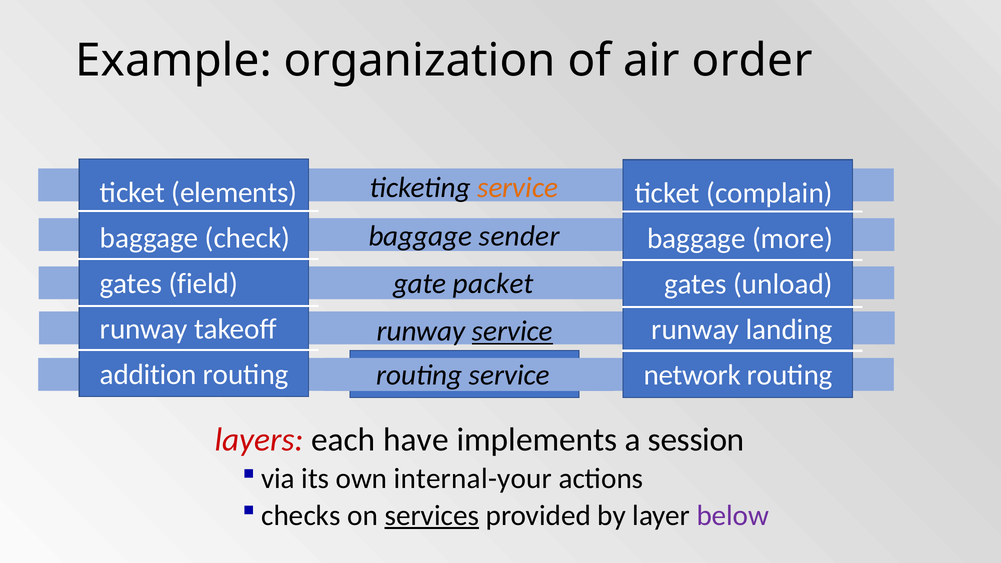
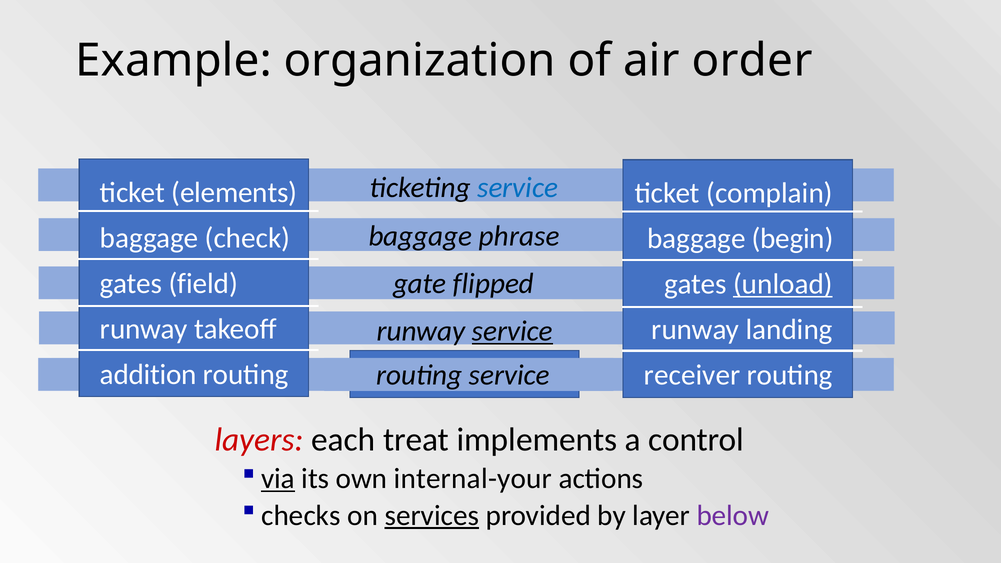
service at (518, 187) colour: orange -> blue
sender: sender -> phrase
more: more -> begin
packet: packet -> flipped
unload underline: none -> present
network: network -> receiver
have: have -> treat
session: session -> control
via underline: none -> present
